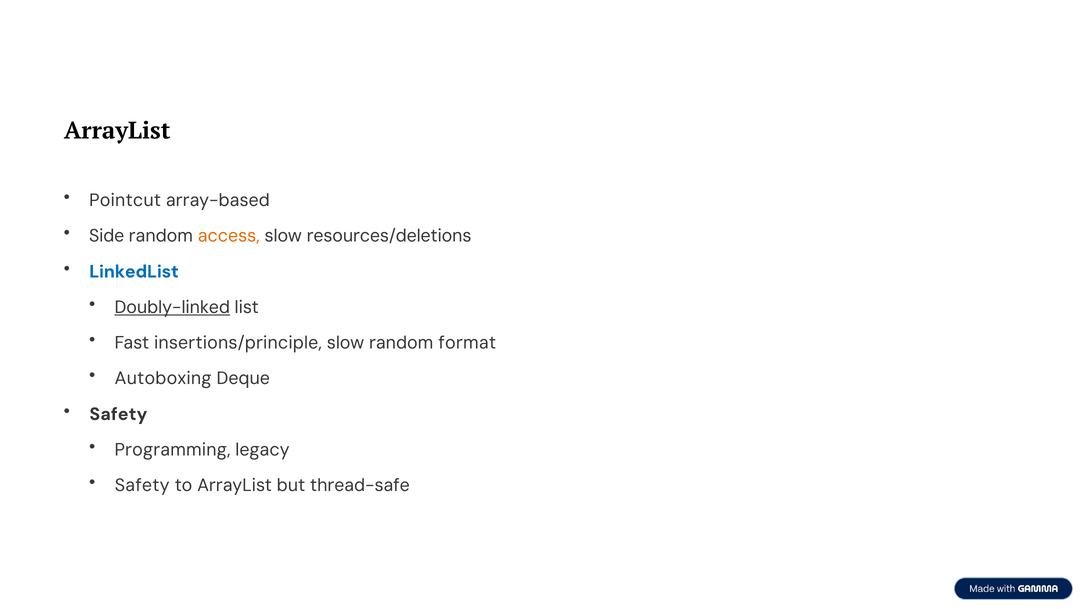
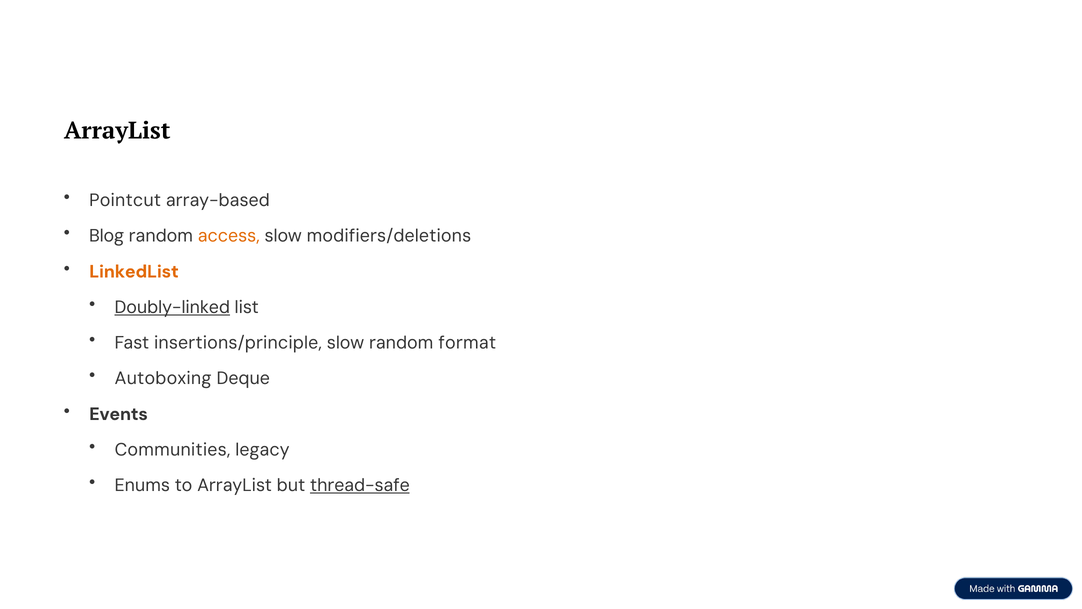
Side: Side -> Blog
resources/deletions: resources/deletions -> modifiers/deletions
LinkedList colour: blue -> orange
Safety at (118, 414): Safety -> Events
Programming: Programming -> Communities
Safety at (142, 485): Safety -> Enums
thread-safe underline: none -> present
